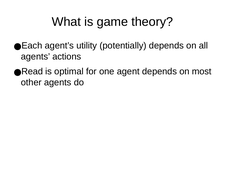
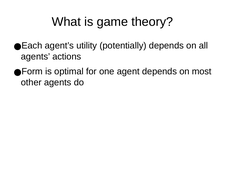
Read: Read -> Form
